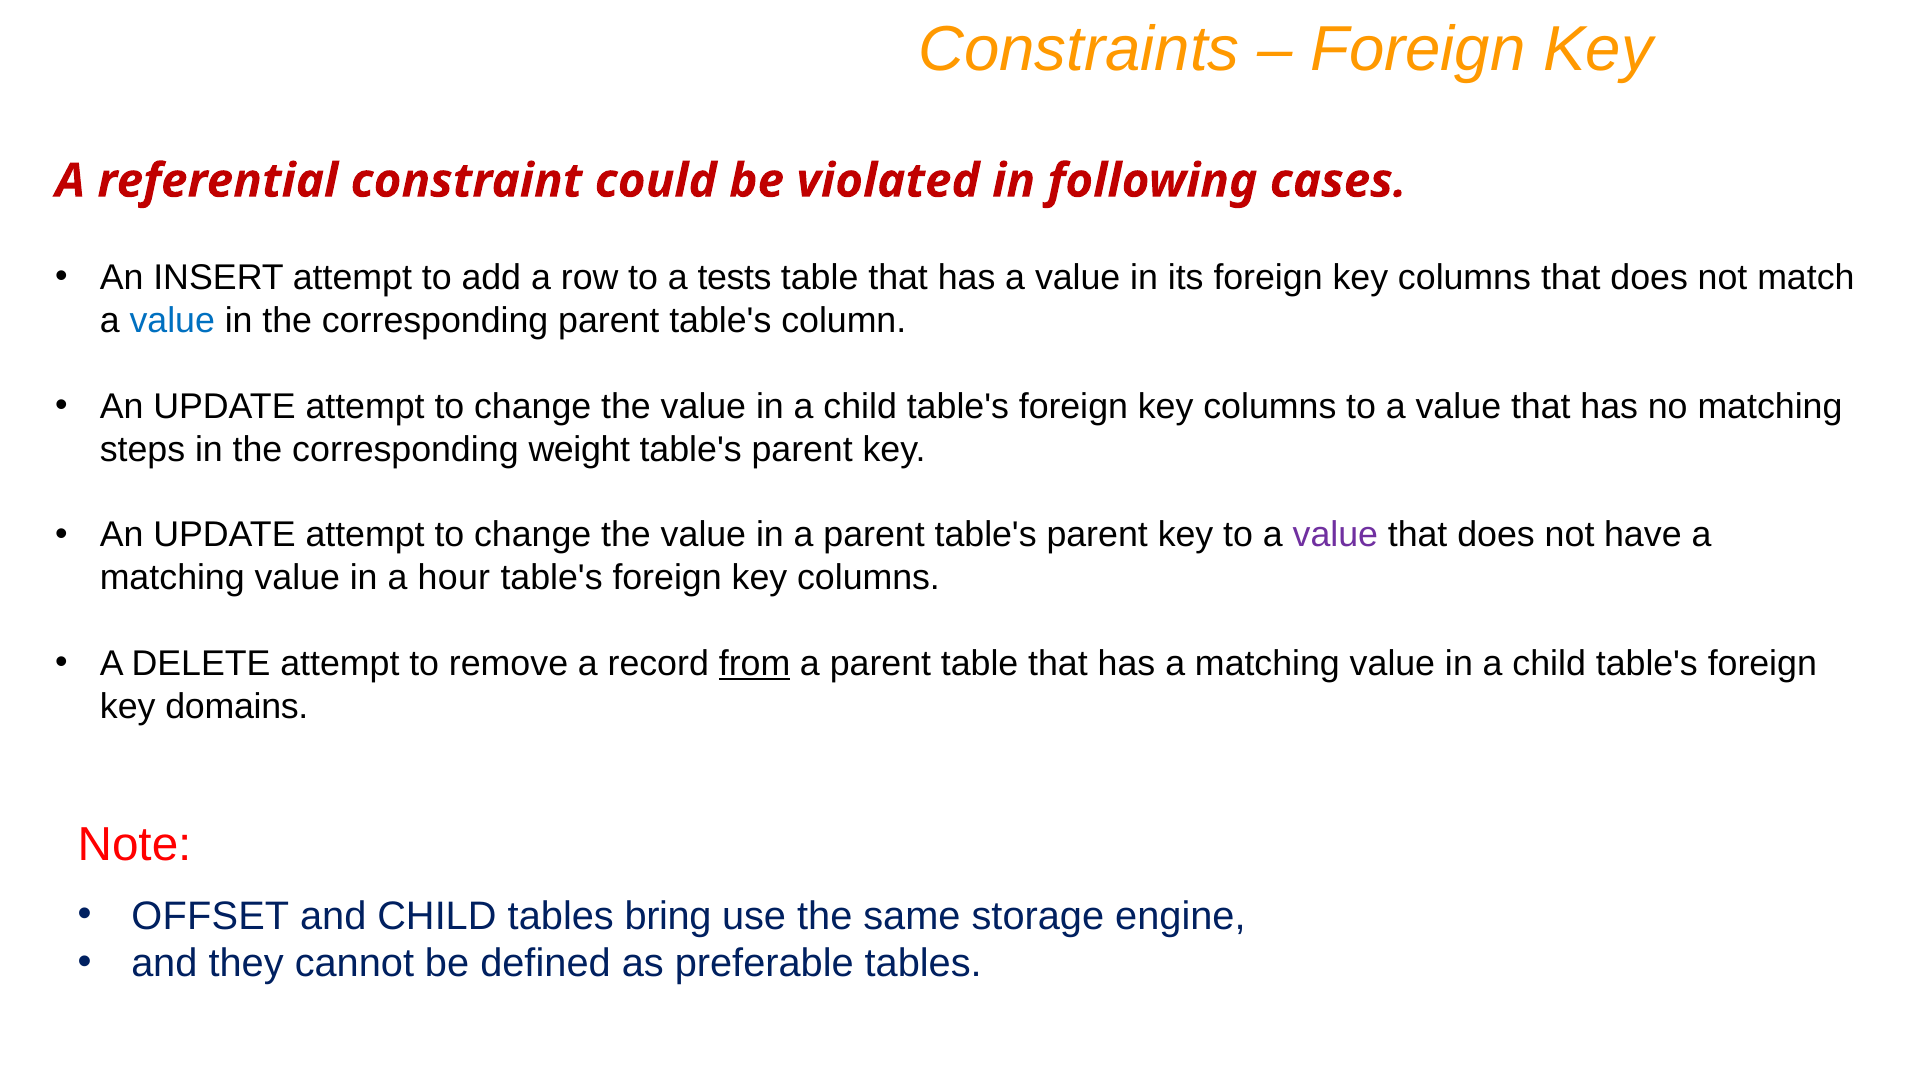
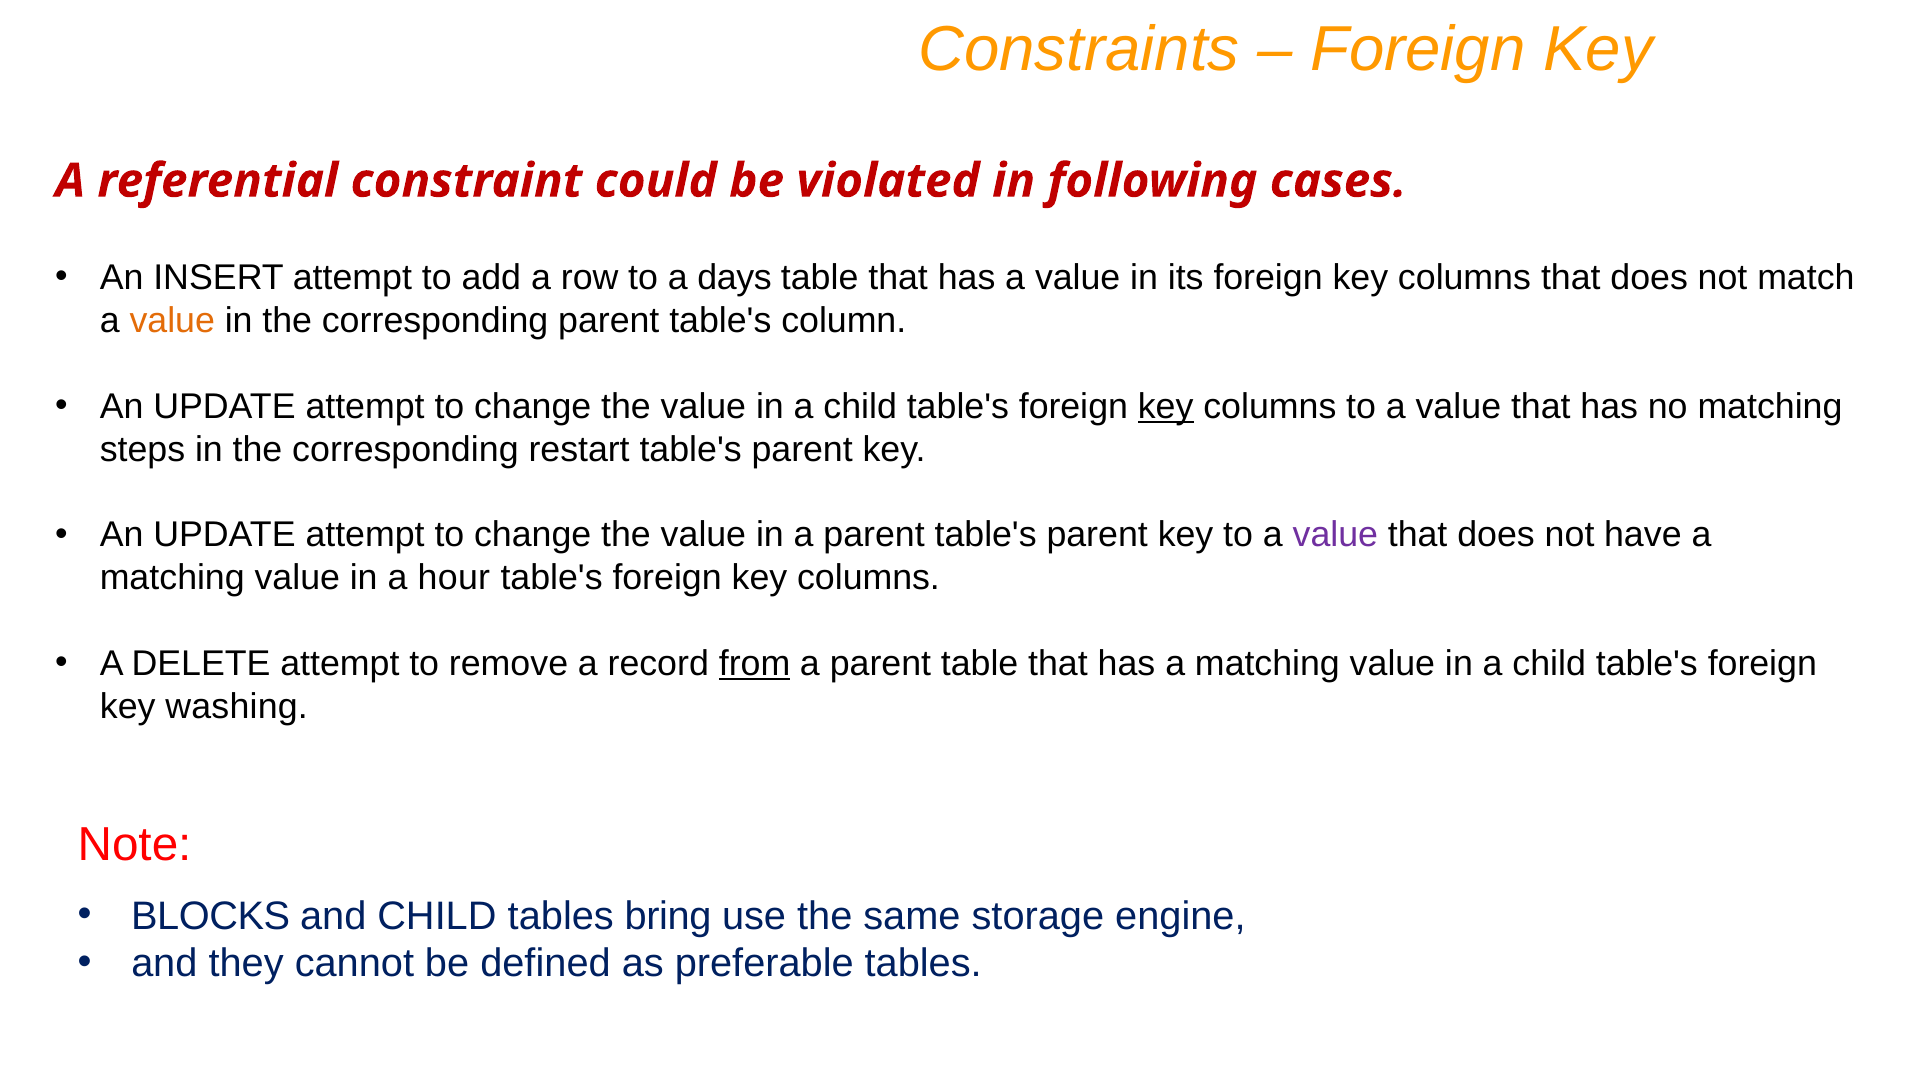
tests: tests -> days
value at (172, 321) colour: blue -> orange
key at (1166, 407) underline: none -> present
weight: weight -> restart
domains: domains -> washing
OFFSET: OFFSET -> BLOCKS
